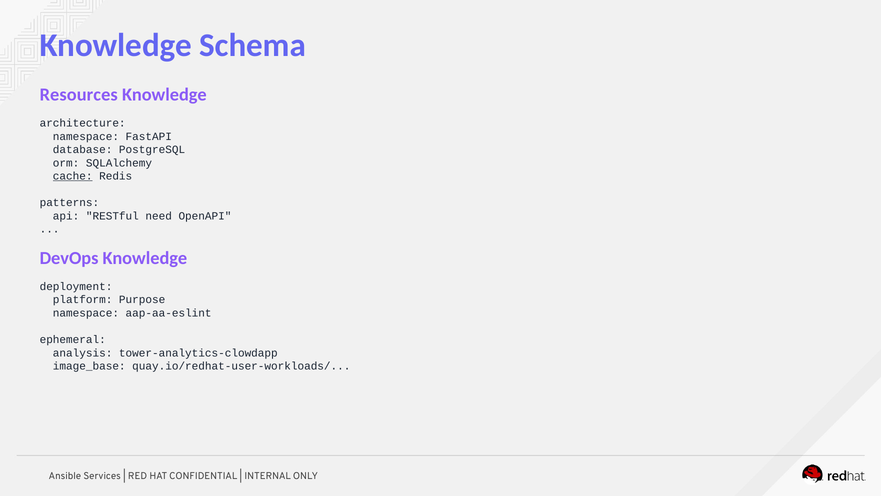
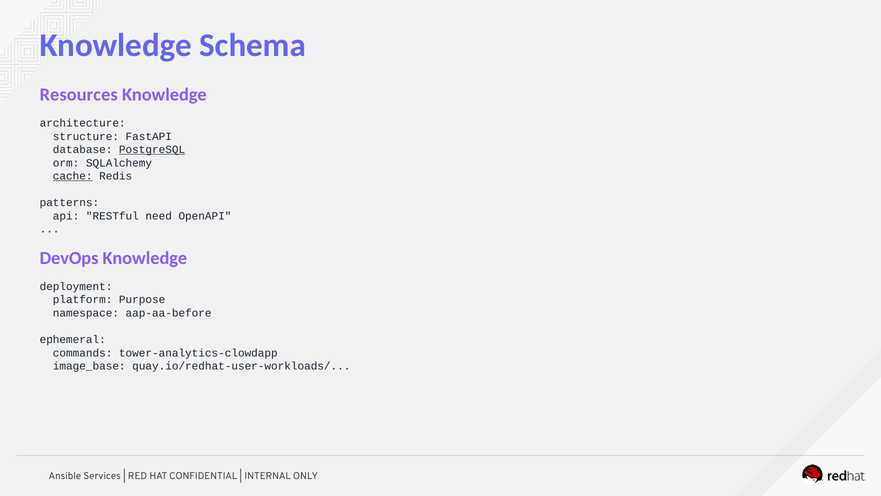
namespace at (86, 136): namespace -> structure
PostgreSQL underline: none -> present
aap-aa-eslint: aap-aa-eslint -> aap-aa-before
analysis: analysis -> commands
